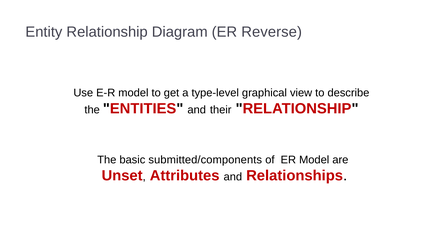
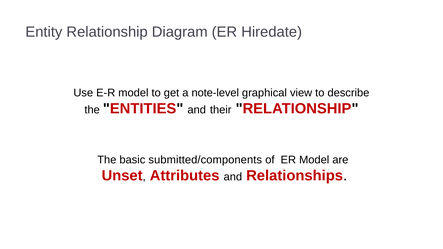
Reverse: Reverse -> Hiredate
type-level: type-level -> note-level
